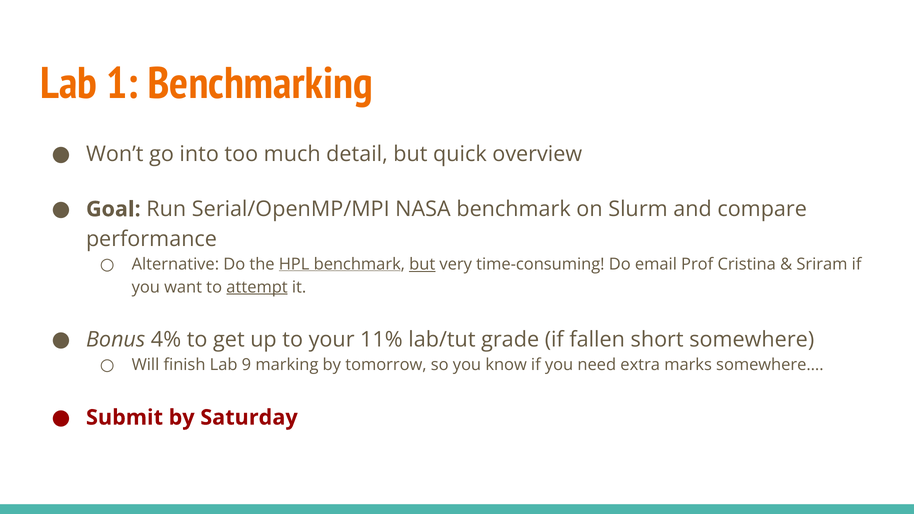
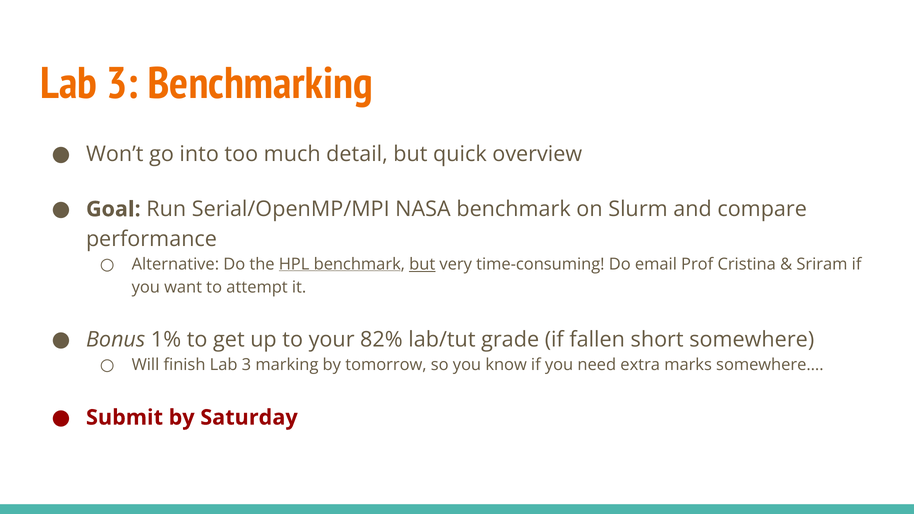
1 at (122, 83): 1 -> 3
attempt underline: present -> none
4%: 4% -> 1%
11%: 11% -> 82%
finish Lab 9: 9 -> 3
